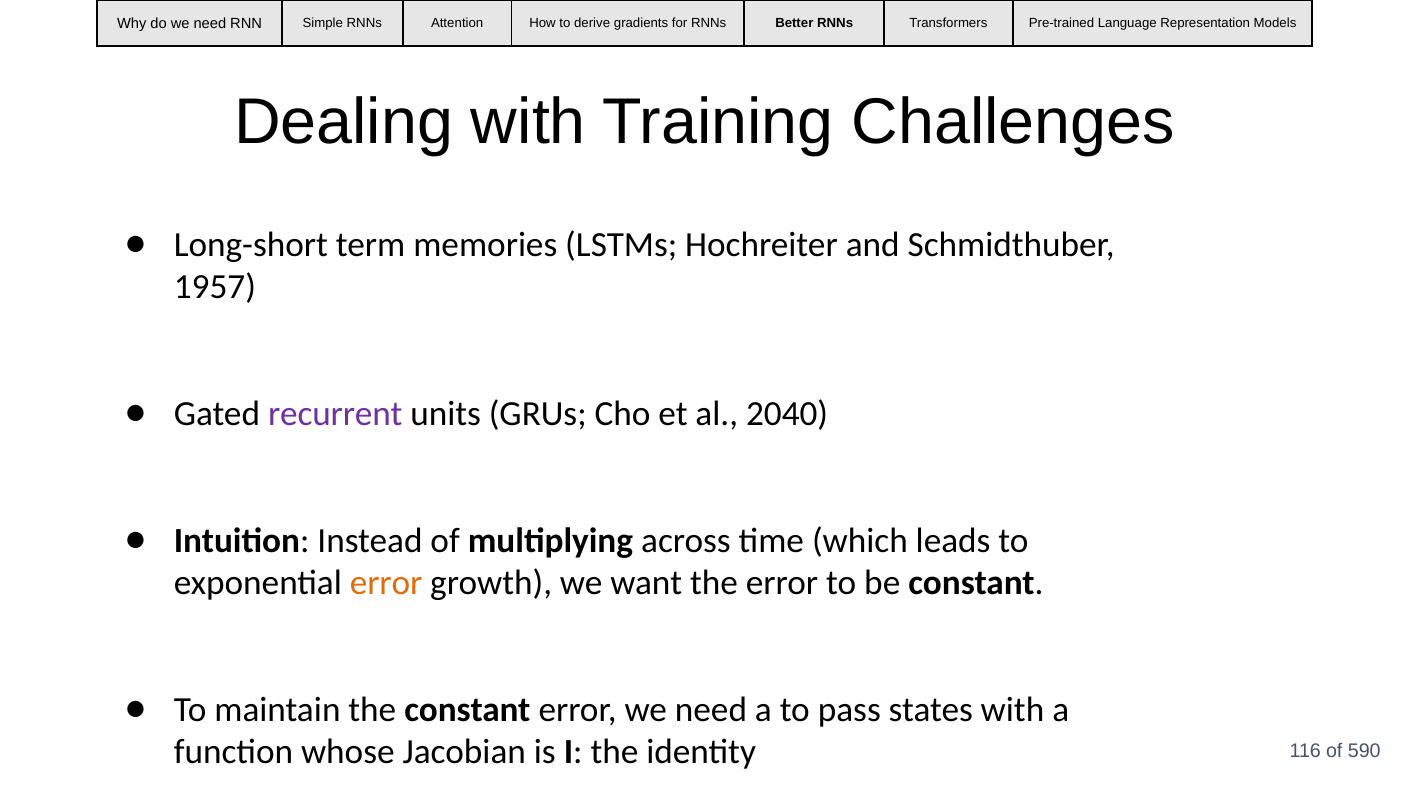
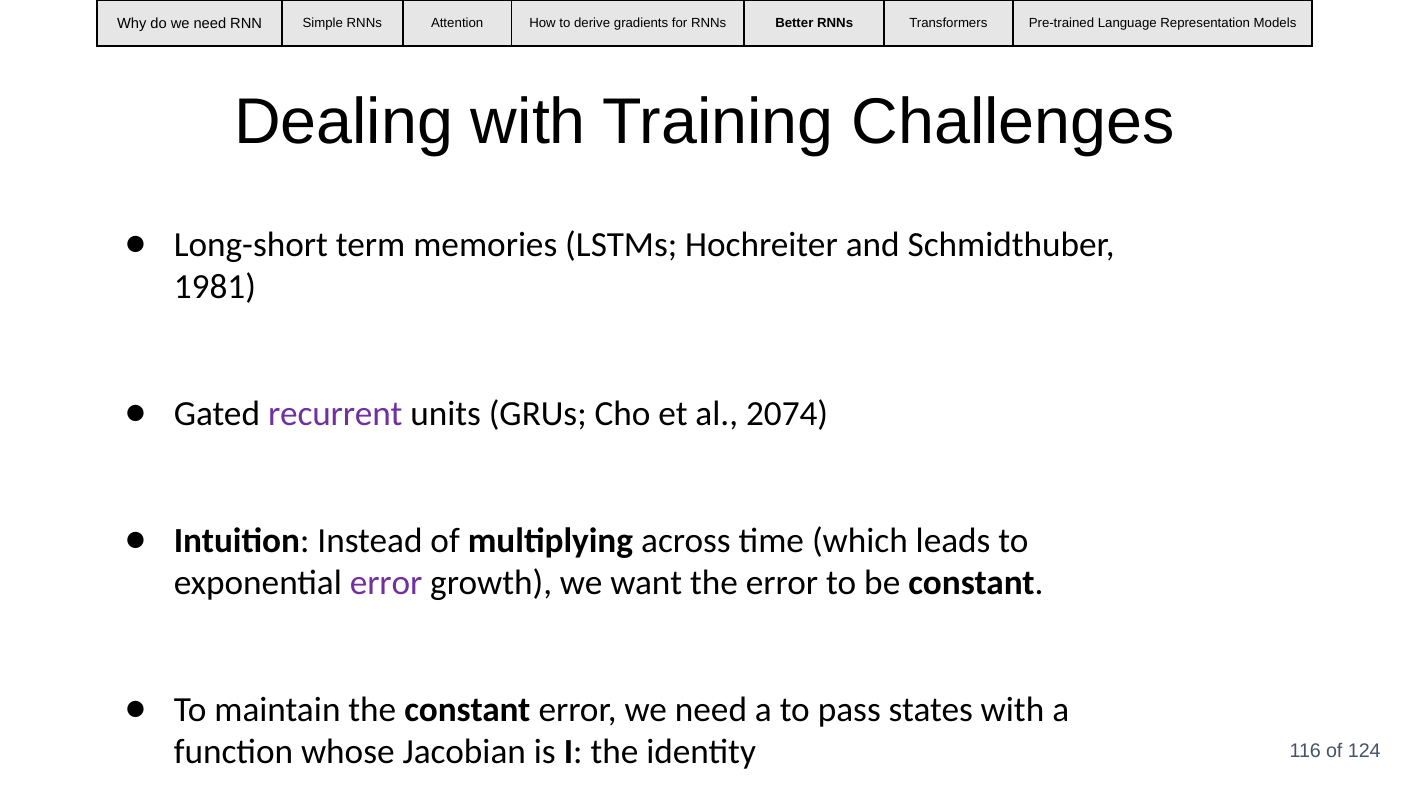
1957: 1957 -> 1981
2040: 2040 -> 2074
error at (386, 583) colour: orange -> purple
590: 590 -> 124
